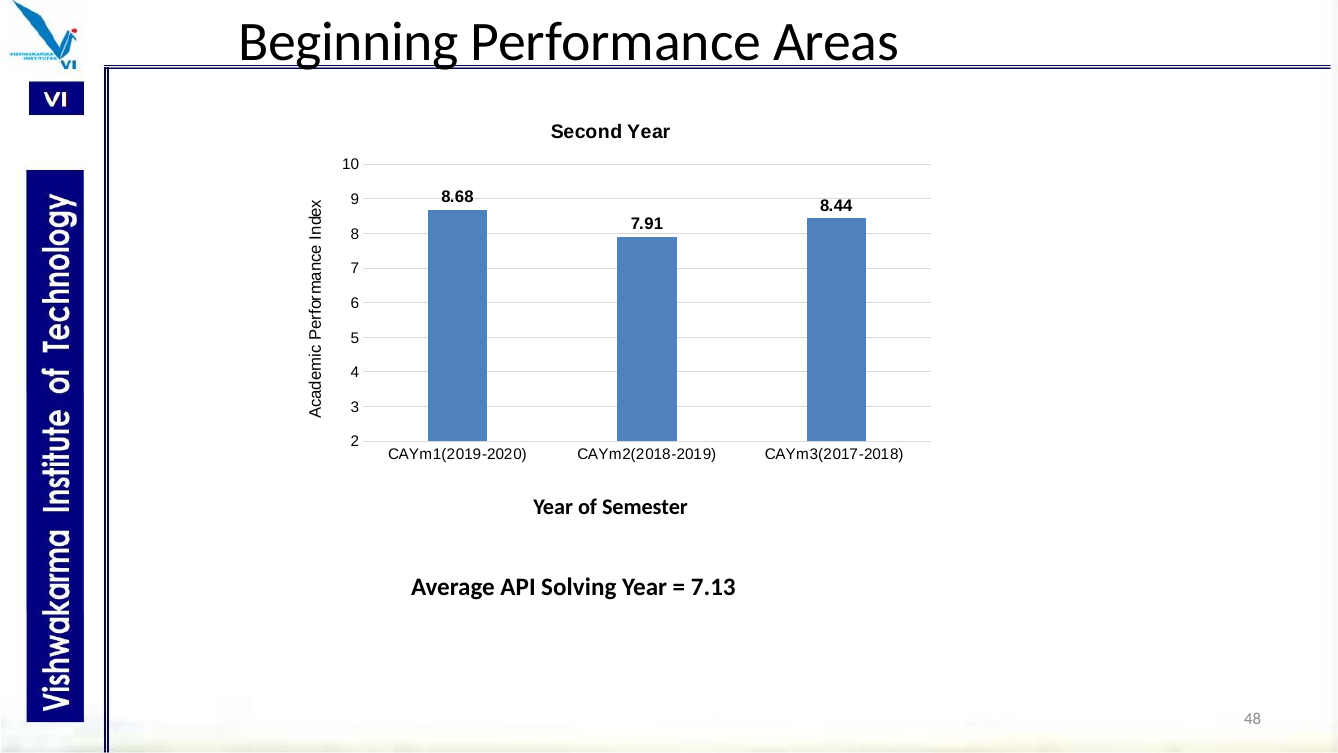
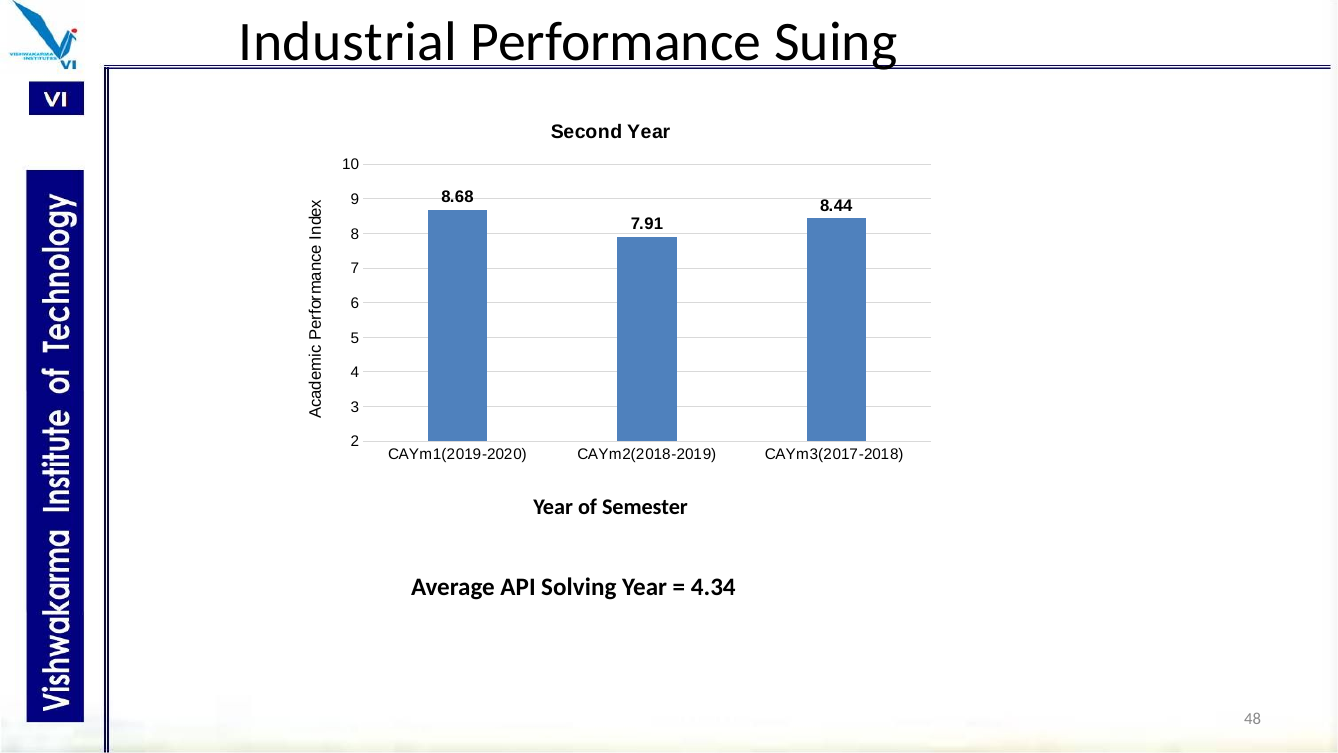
Beginning: Beginning -> Industrial
Areas: Areas -> Suing
7.13: 7.13 -> 4.34
